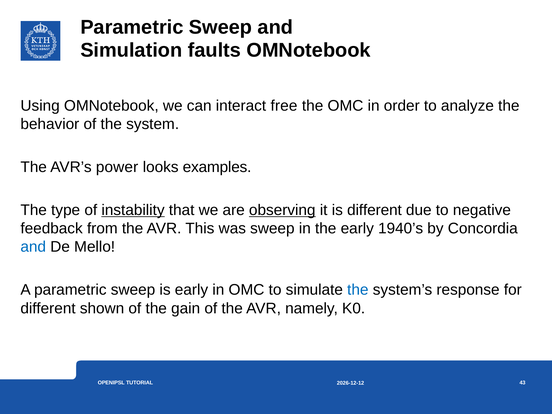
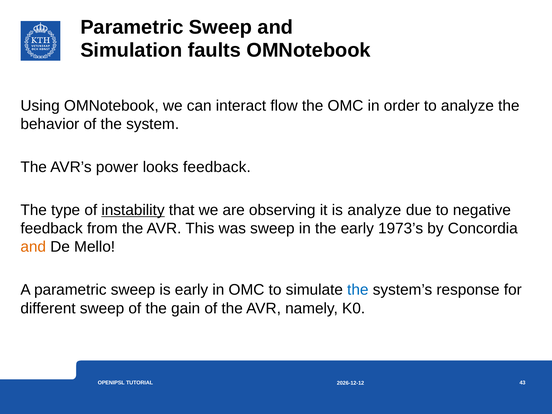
free: free -> flow
looks examples: examples -> feedback
observing underline: present -> none
is different: different -> analyze
1940’s: 1940’s -> 1973’s
and at (33, 247) colour: blue -> orange
different shown: shown -> sweep
